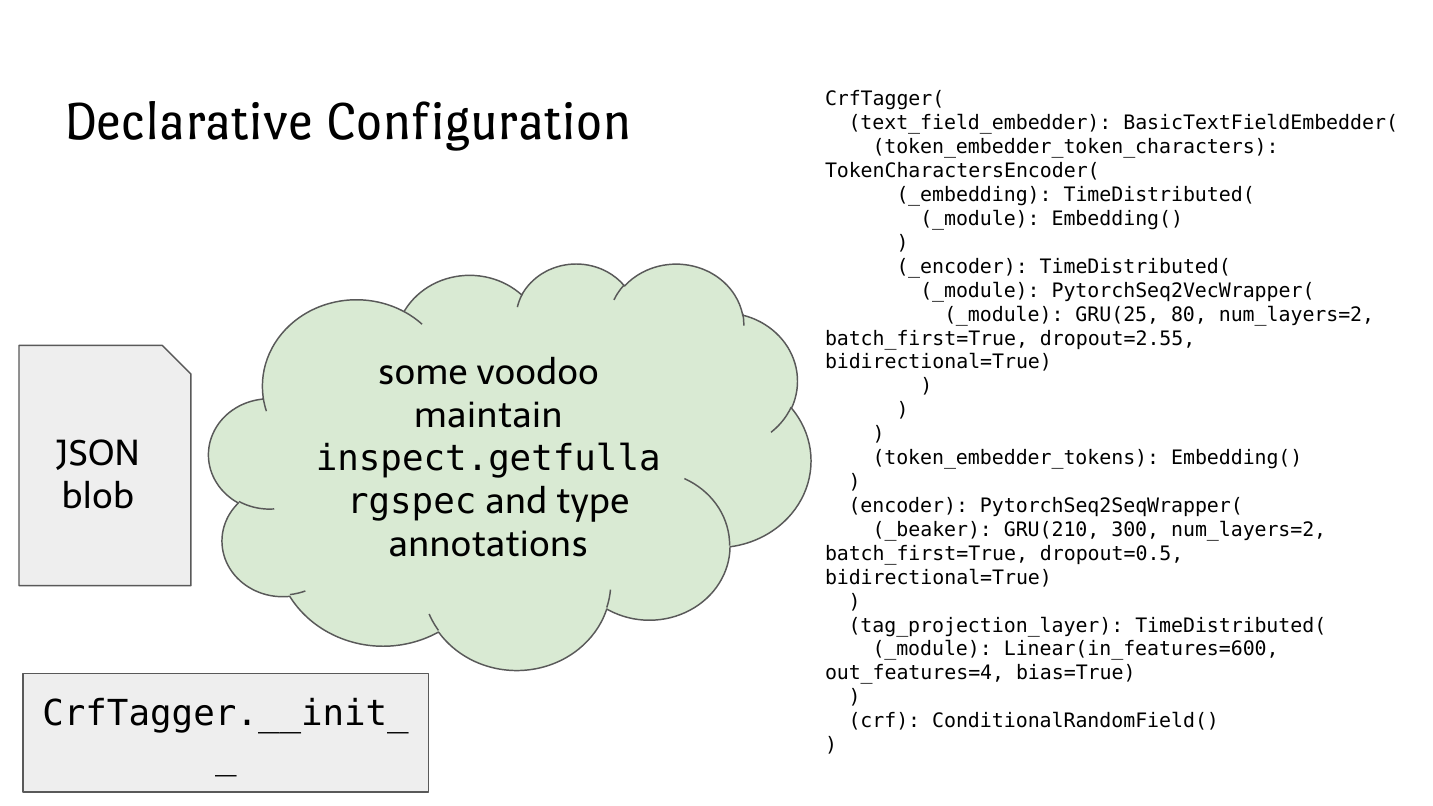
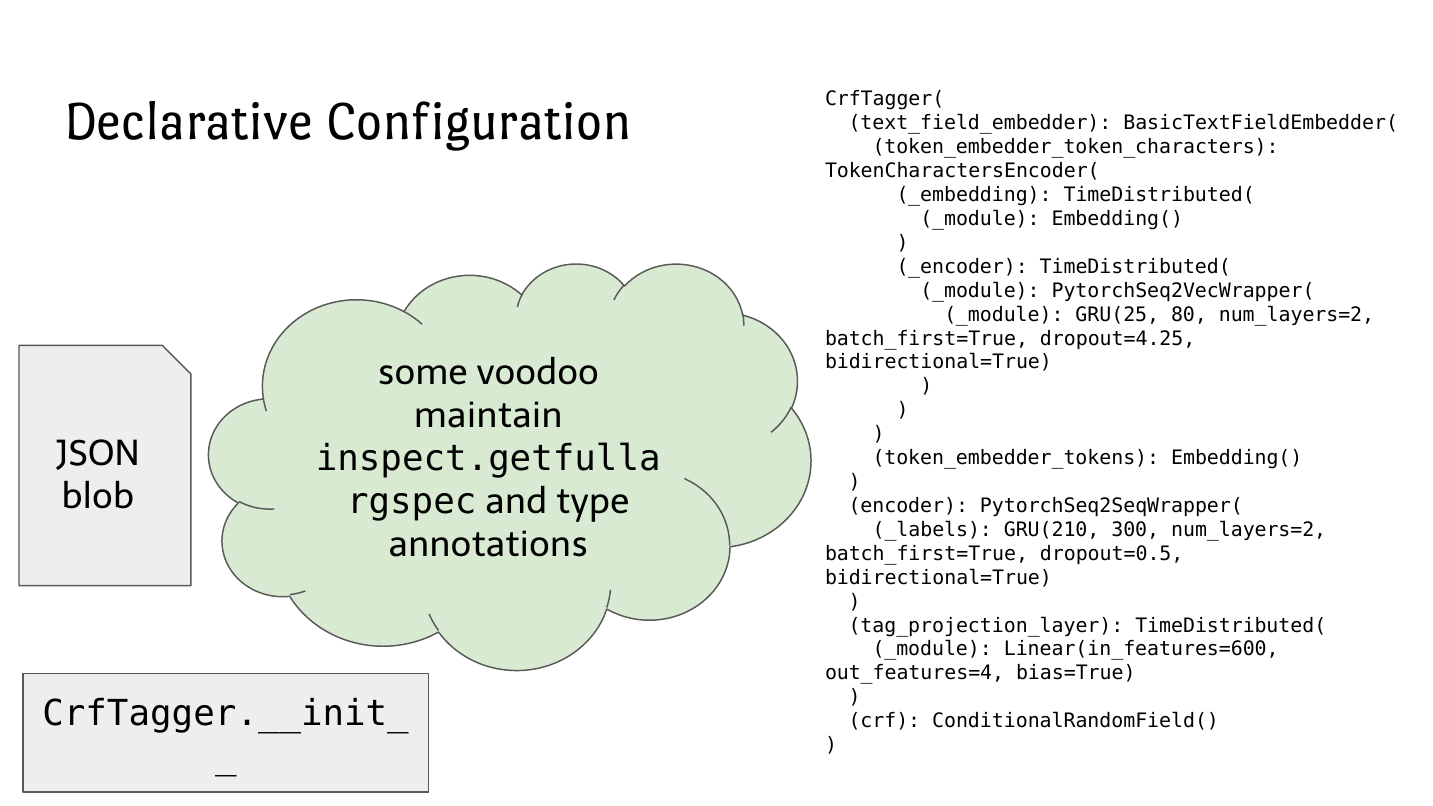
dropout=2.55: dropout=2.55 -> dropout=4.25
_beaker: _beaker -> _labels
